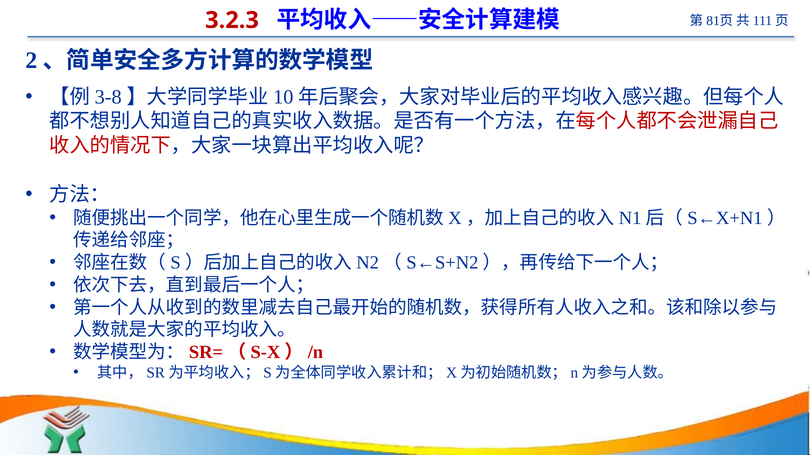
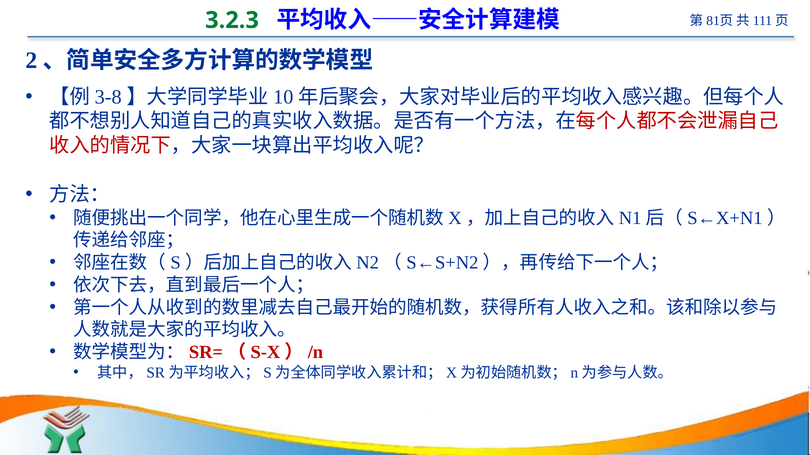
3.2.3 colour: red -> green
